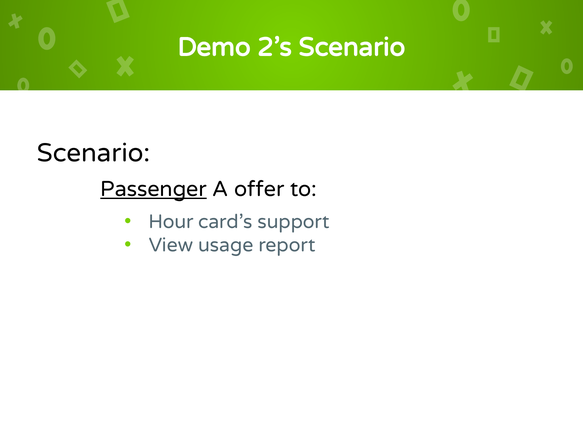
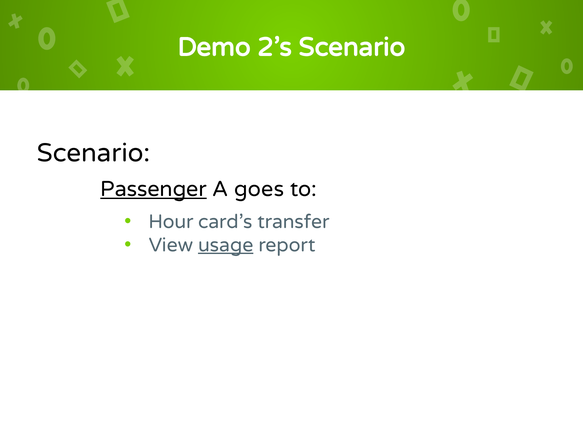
offer: offer -> goes
support: support -> transfer
usage underline: none -> present
